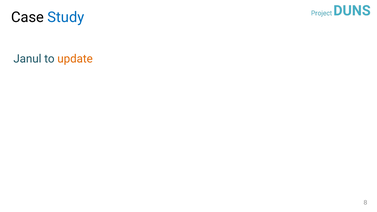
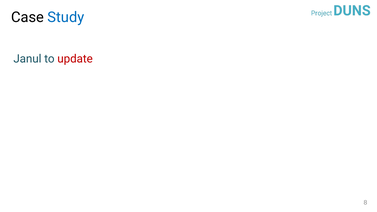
update colour: orange -> red
